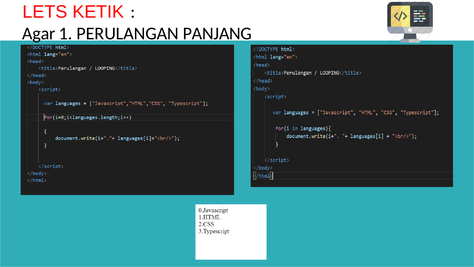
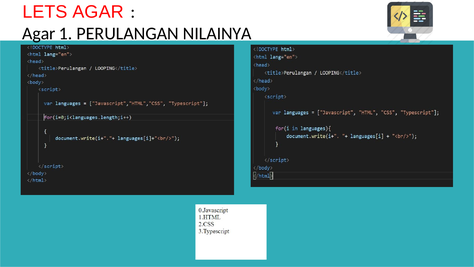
LETS KETIK: KETIK -> AGAR
PANJANG: PANJANG -> NILAINYA
